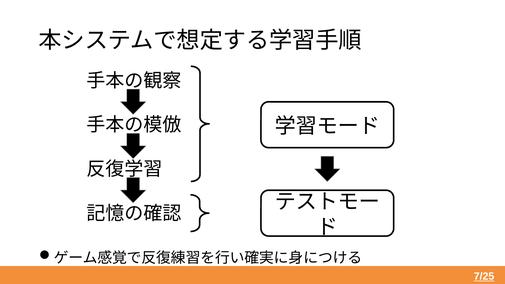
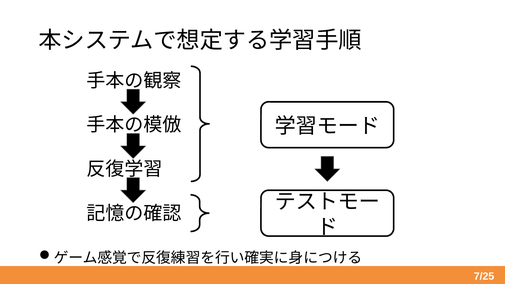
7/25 underline: present -> none
